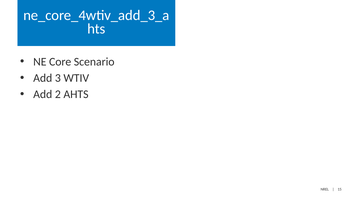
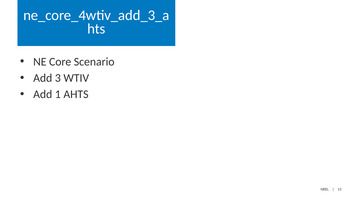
2: 2 -> 1
